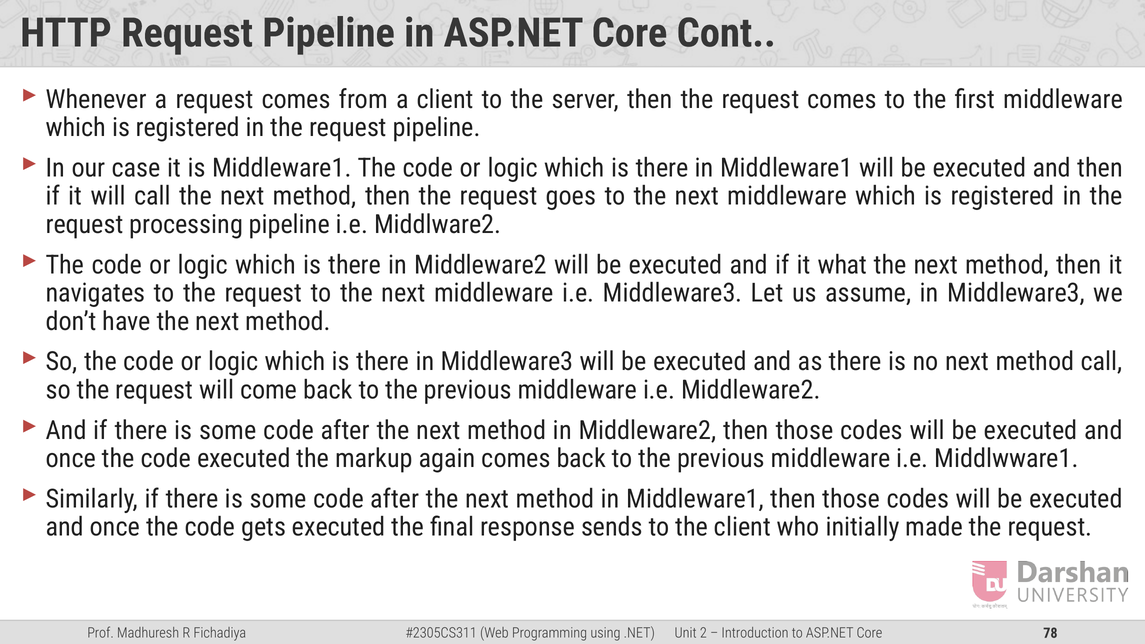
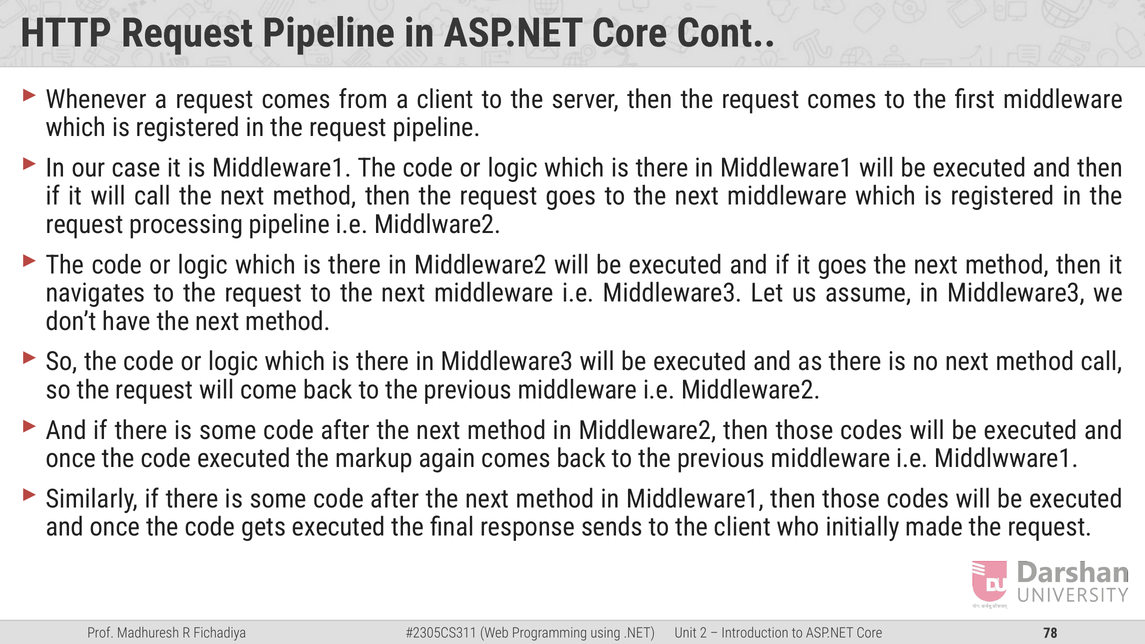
it what: what -> goes
